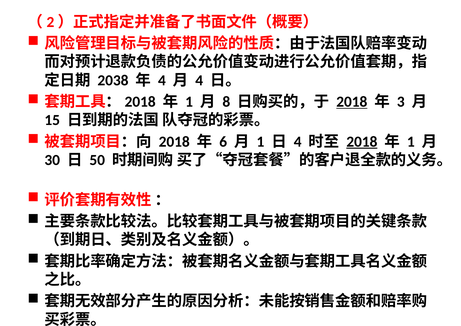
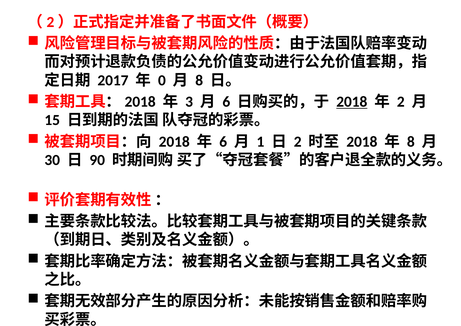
2038: 2038 -> 2017
4 at (162, 80): 4 -> 0
4 at (199, 80): 4 -> 8
1 at (189, 102): 1 -> 3
8 at (226, 102): 8 -> 6
3 at (401, 102): 3 -> 2
4 at (298, 142): 4 -> 2
2018 at (362, 142) underline: present -> none
1 at (411, 142): 1 -> 8
50: 50 -> 90
